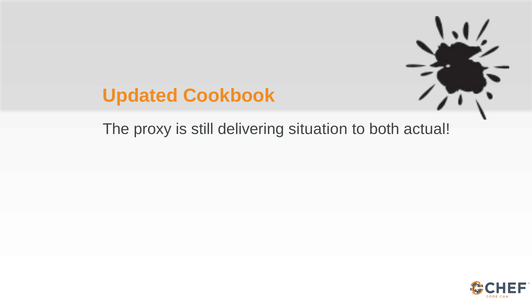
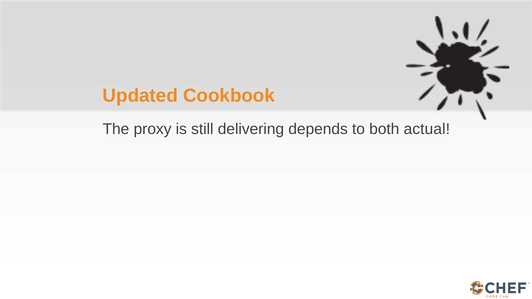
situation: situation -> depends
